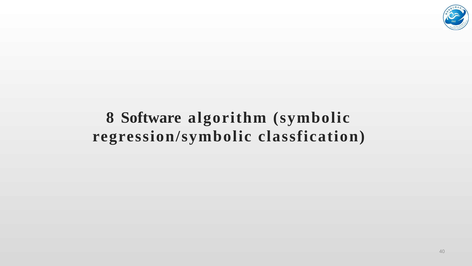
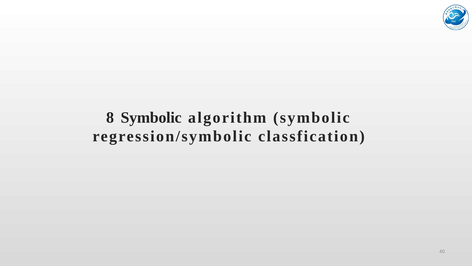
8 Software: Software -> Symbolic
